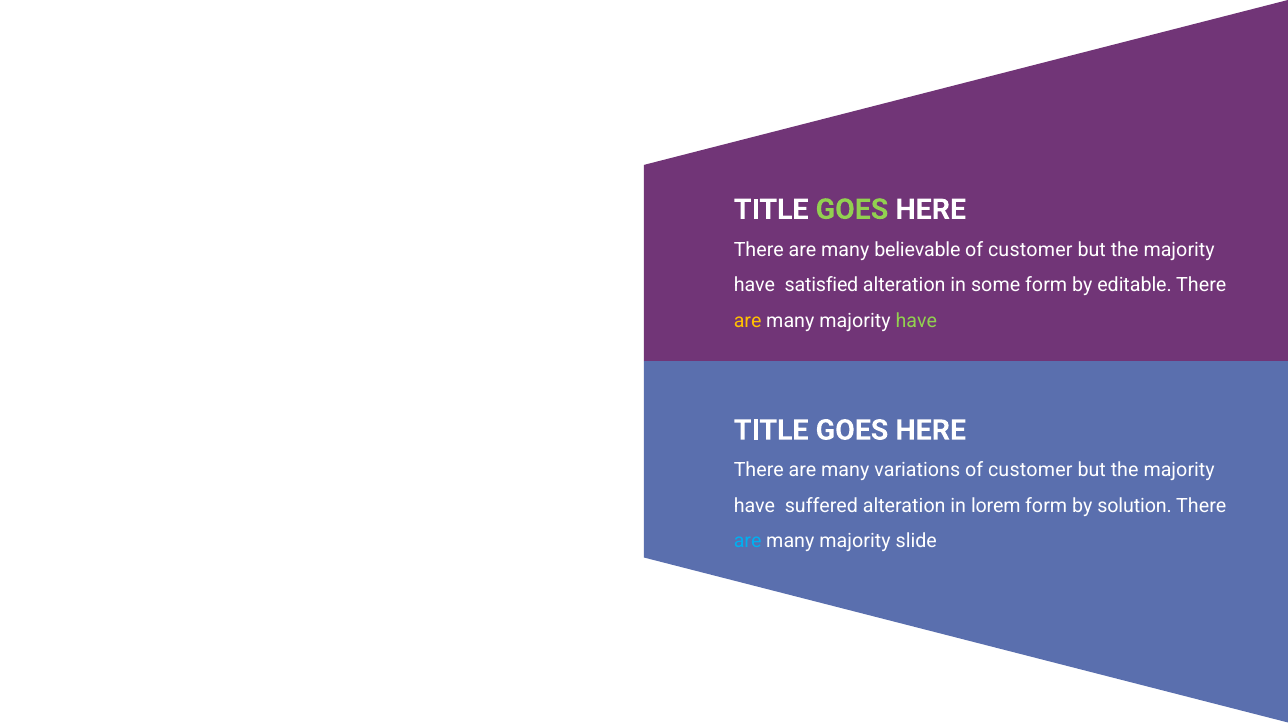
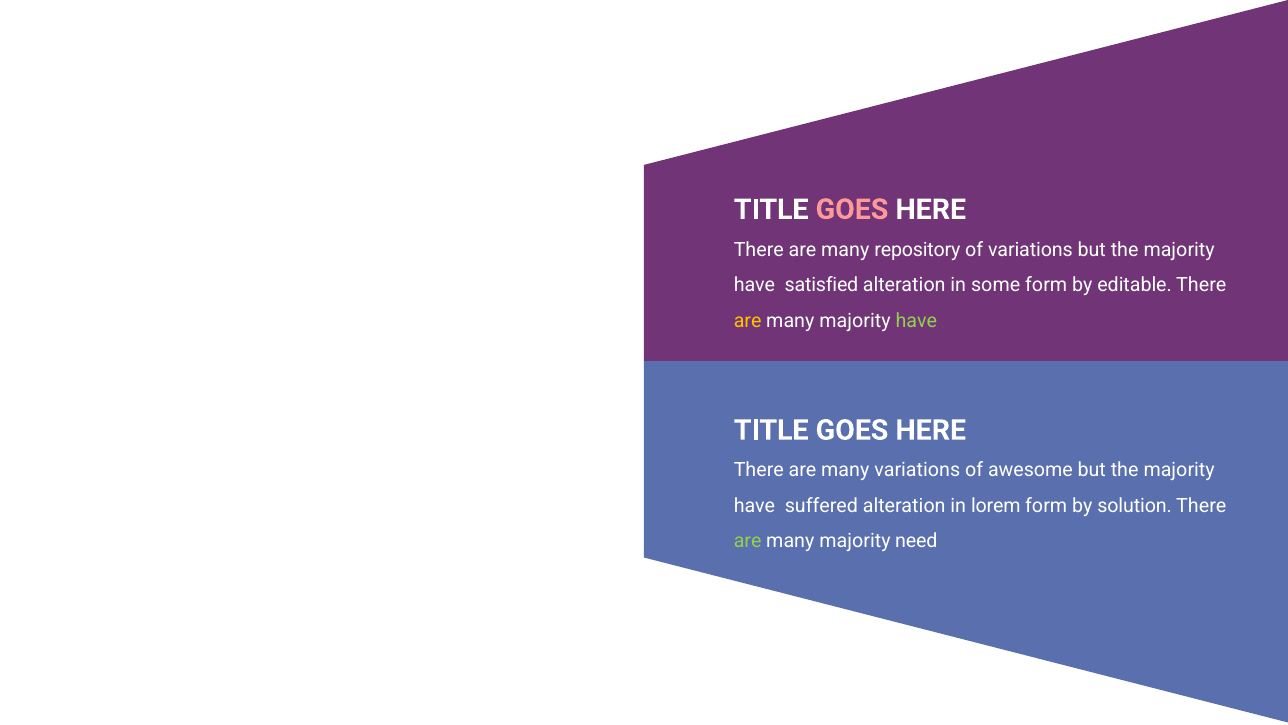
GOES at (852, 209) colour: light green -> pink
believable: believable -> repository
customer at (1030, 249): customer -> variations
variations of customer: customer -> awesome
are at (748, 541) colour: light blue -> light green
slide: slide -> need
